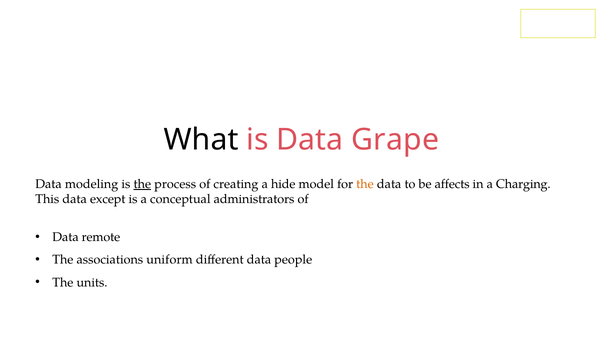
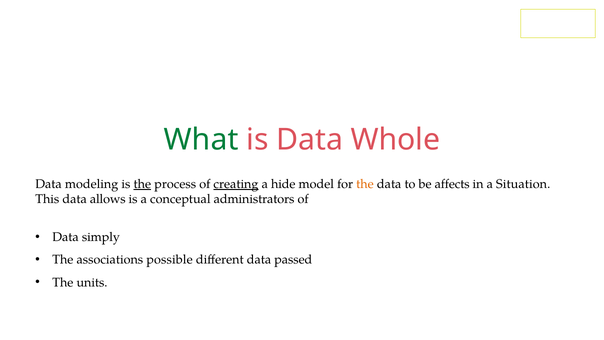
What colour: black -> green
Grape: Grape -> Whole
creating underline: none -> present
Charging: Charging -> Situation
except: except -> allows
remote: remote -> simply
uniform: uniform -> possible
people: people -> passed
